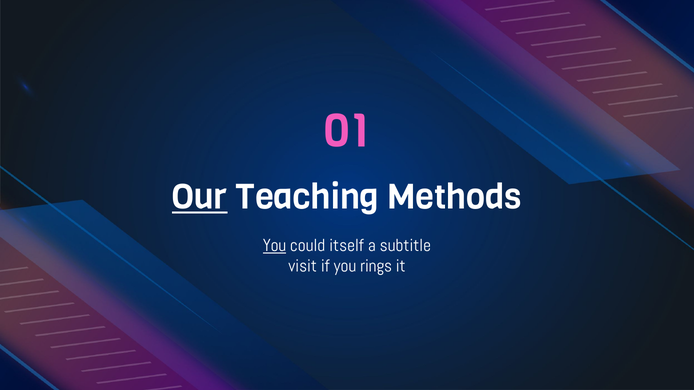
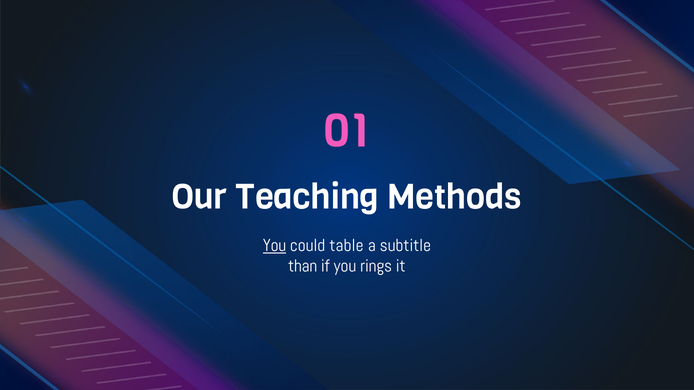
Our underline: present -> none
itself: itself -> table
visit: visit -> than
